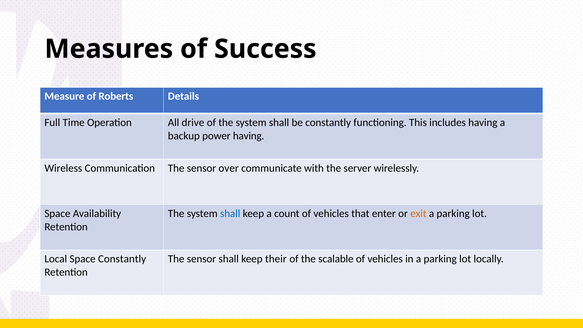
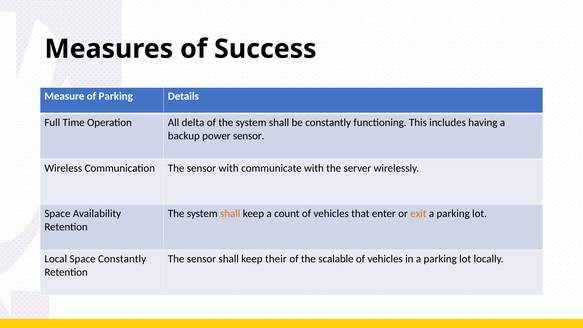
of Roberts: Roberts -> Parking
drive: drive -> delta
power having: having -> sensor
sensor over: over -> with
shall at (230, 213) colour: blue -> orange
